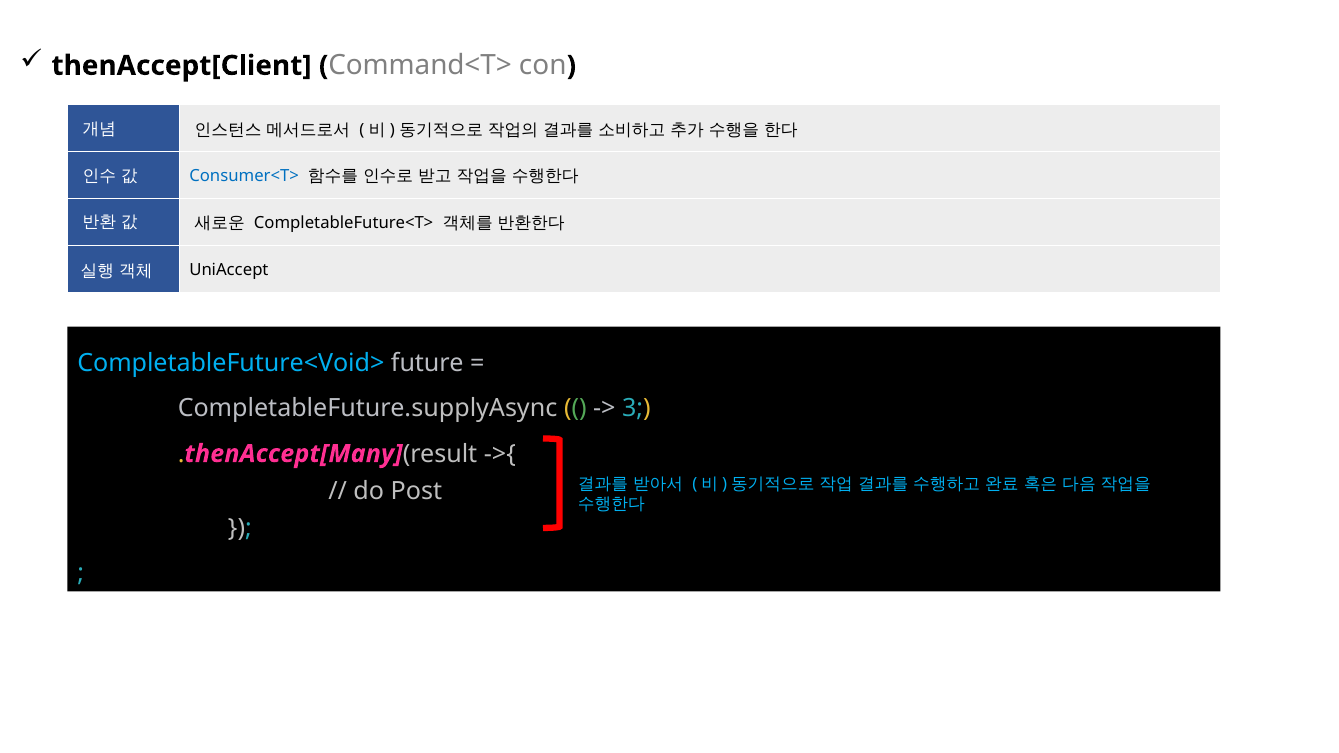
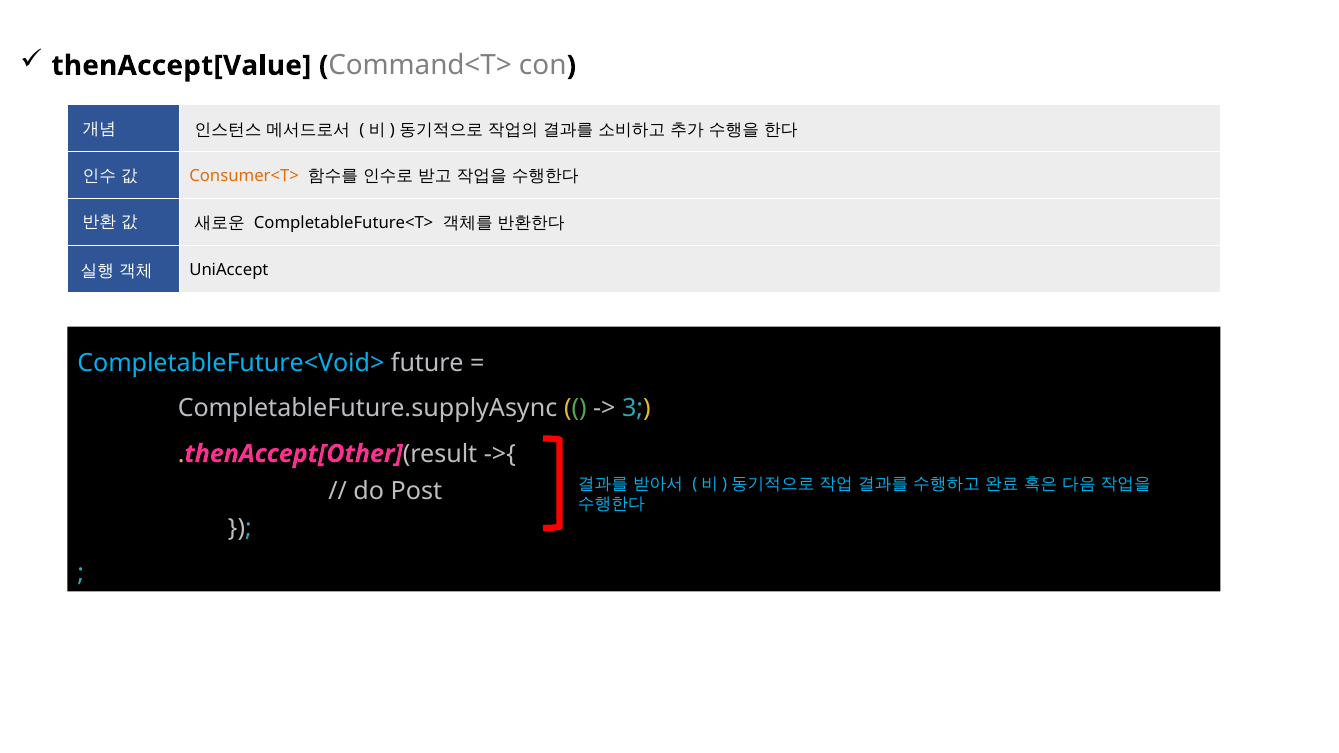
thenAccept[Client: thenAccept[Client -> thenAccept[Value
Consumer<T> colour: blue -> orange
thenAccept[Many: thenAccept[Many -> thenAccept[Other
